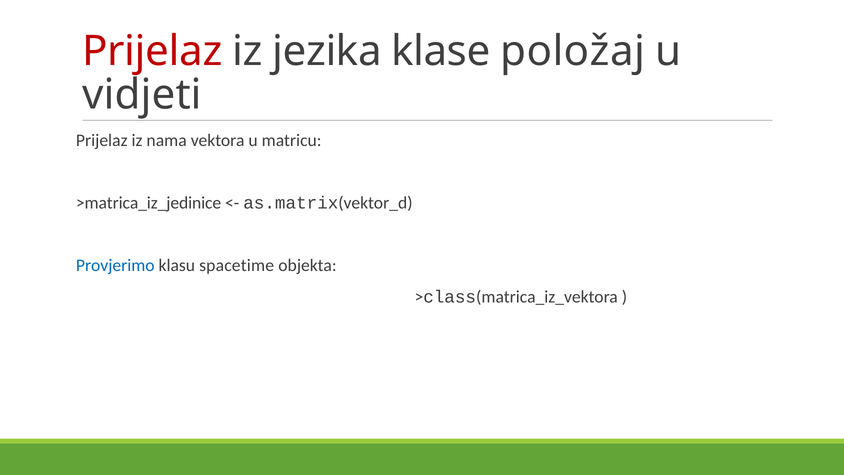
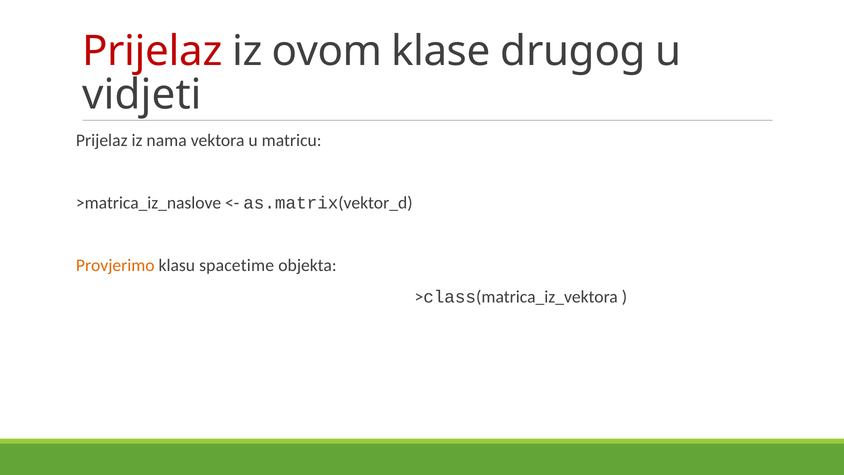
jezika: jezika -> ovom
položaj: položaj -> drugog
>matrica_iz_jedinice: >matrica_iz_jedinice -> >matrica_iz_naslove
Provjerimo colour: blue -> orange
